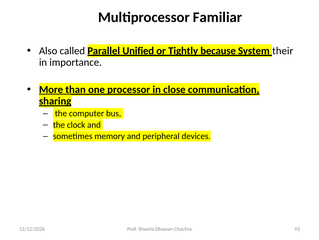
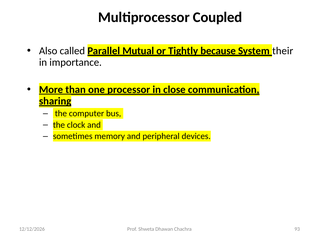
Familiar: Familiar -> Coupled
Unified: Unified -> Mutual
